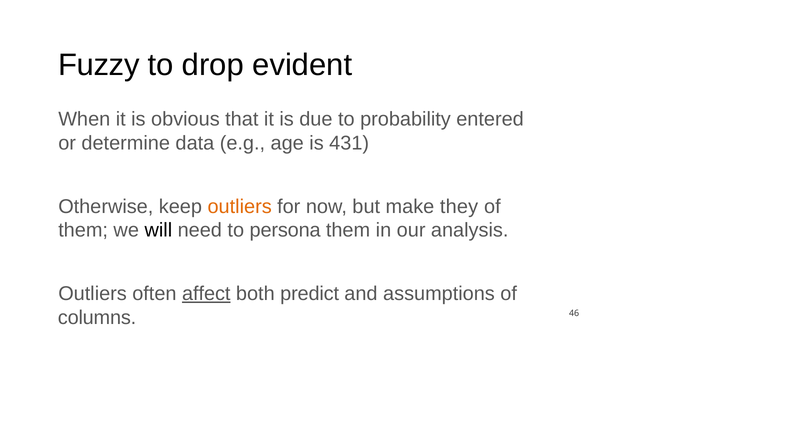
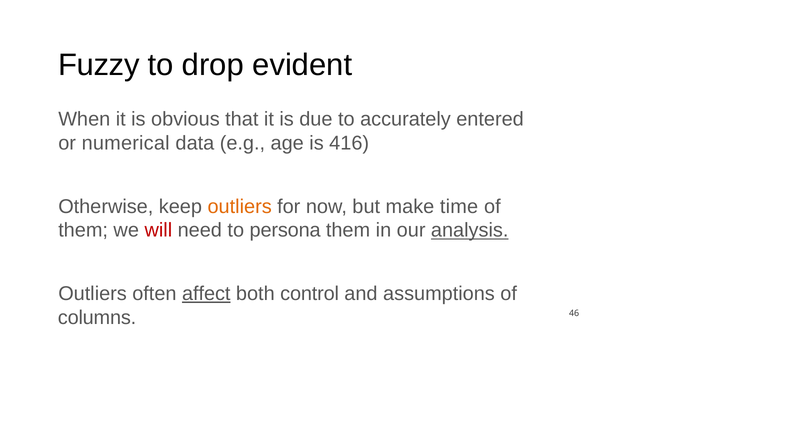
probability: probability -> accurately
determine: determine -> numerical
431: 431 -> 416
they: they -> time
will colour: black -> red
analysis underline: none -> present
predict: predict -> control
